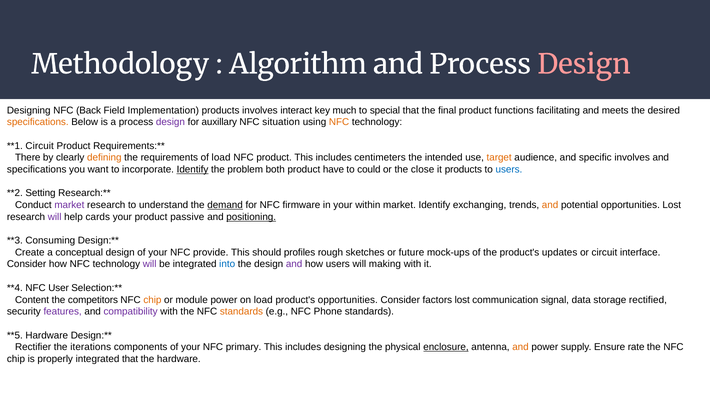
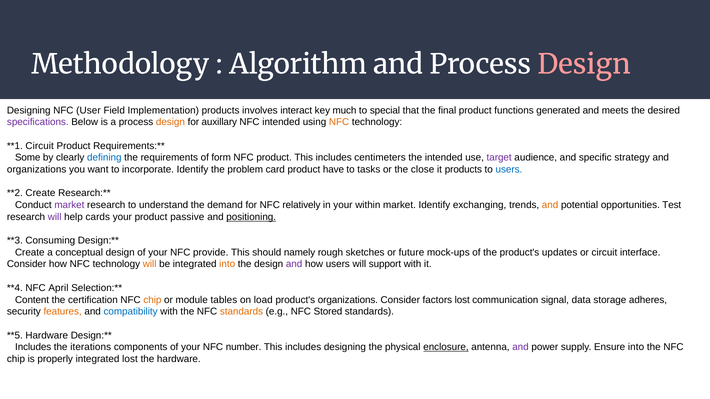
Back: Back -> User
facilitating: facilitating -> generated
specifications at (38, 122) colour: orange -> purple
design at (170, 122) colour: purple -> orange
NFC situation: situation -> intended
There: There -> Some
defining colour: orange -> blue
of load: load -> form
target colour: orange -> purple
specific involves: involves -> strategy
specifications at (37, 170): specifications -> organizations
Identify at (193, 170) underline: present -> none
both: both -> card
could: could -> tasks
Setting at (41, 193): Setting -> Create
demand underline: present -> none
firmware: firmware -> relatively
opportunities Lost: Lost -> Test
profiles: profiles -> namely
will at (150, 265) colour: purple -> orange
into at (227, 265) colour: blue -> orange
making: making -> support
User: User -> April
competitors: competitors -> certification
module power: power -> tables
product's opportunities: opportunities -> organizations
rectified: rectified -> adheres
features colour: purple -> orange
compatibility colour: purple -> blue
Phone: Phone -> Stored
Rectifier at (33, 347): Rectifier -> Includes
primary: primary -> number
and at (520, 347) colour: orange -> purple
Ensure rate: rate -> into
integrated that: that -> lost
